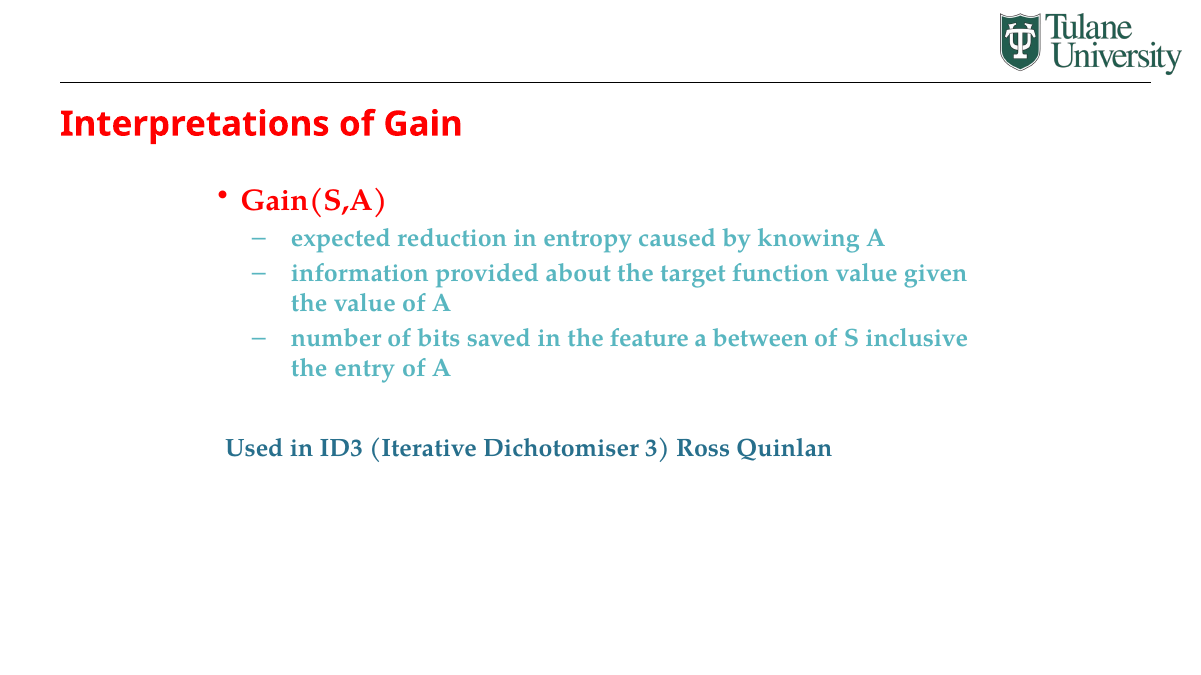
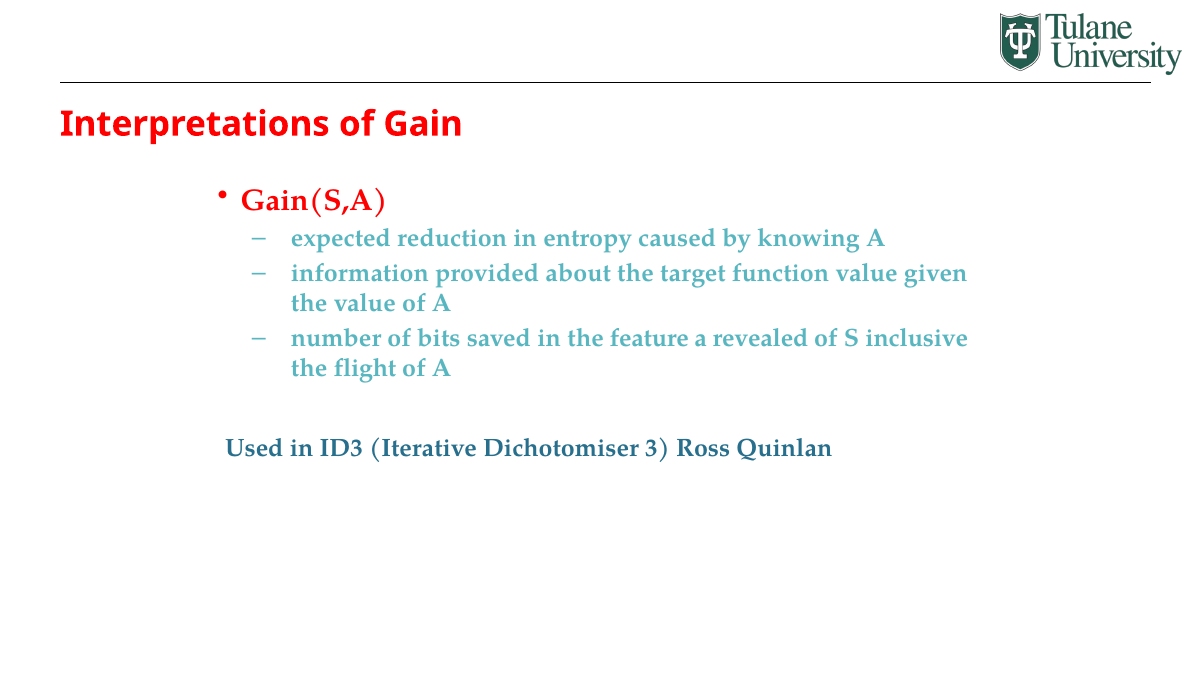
between: between -> revealed
entry: entry -> flight
